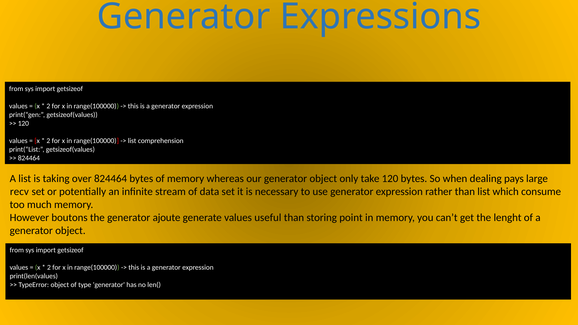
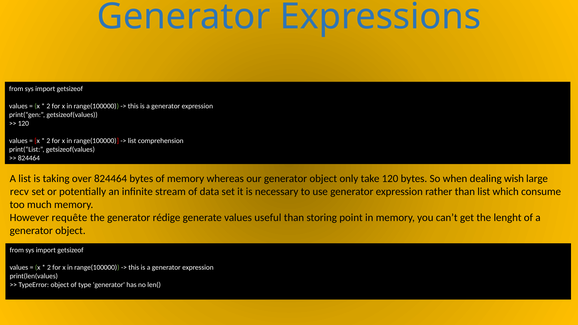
pays: pays -> wish
boutons: boutons -> requête
ajoute: ajoute -> rédige
